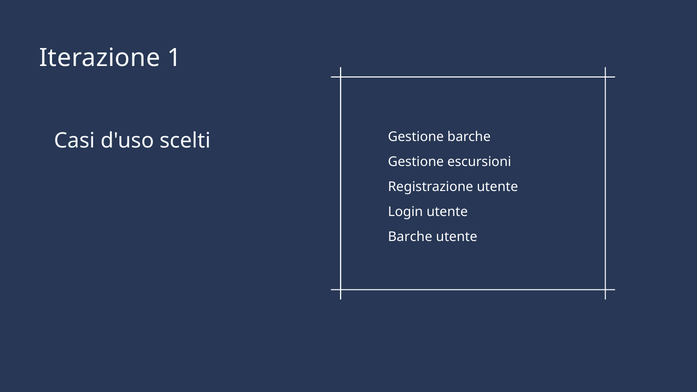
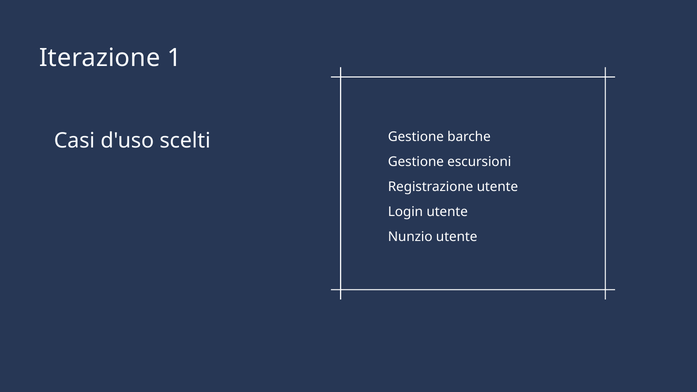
Barche at (410, 237): Barche -> Nunzio
